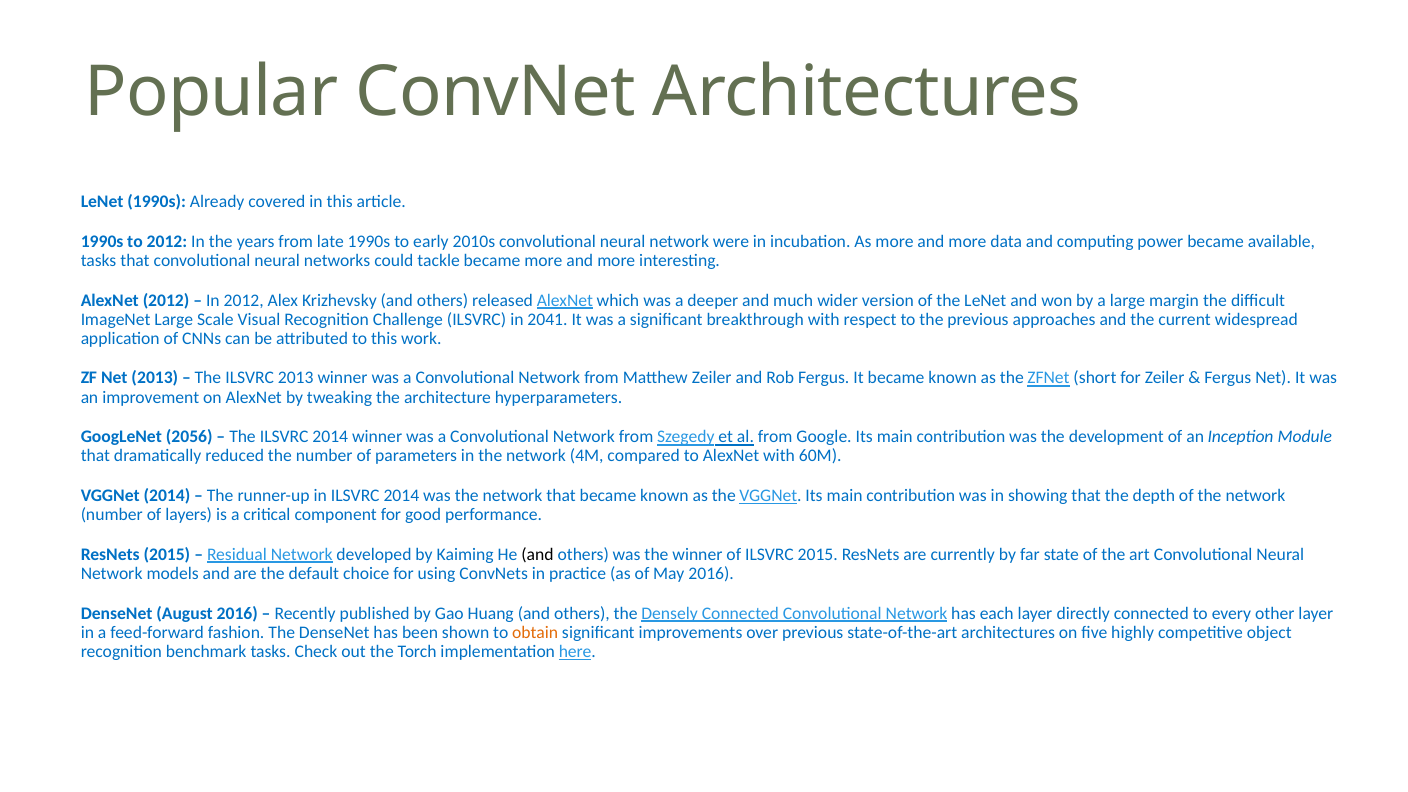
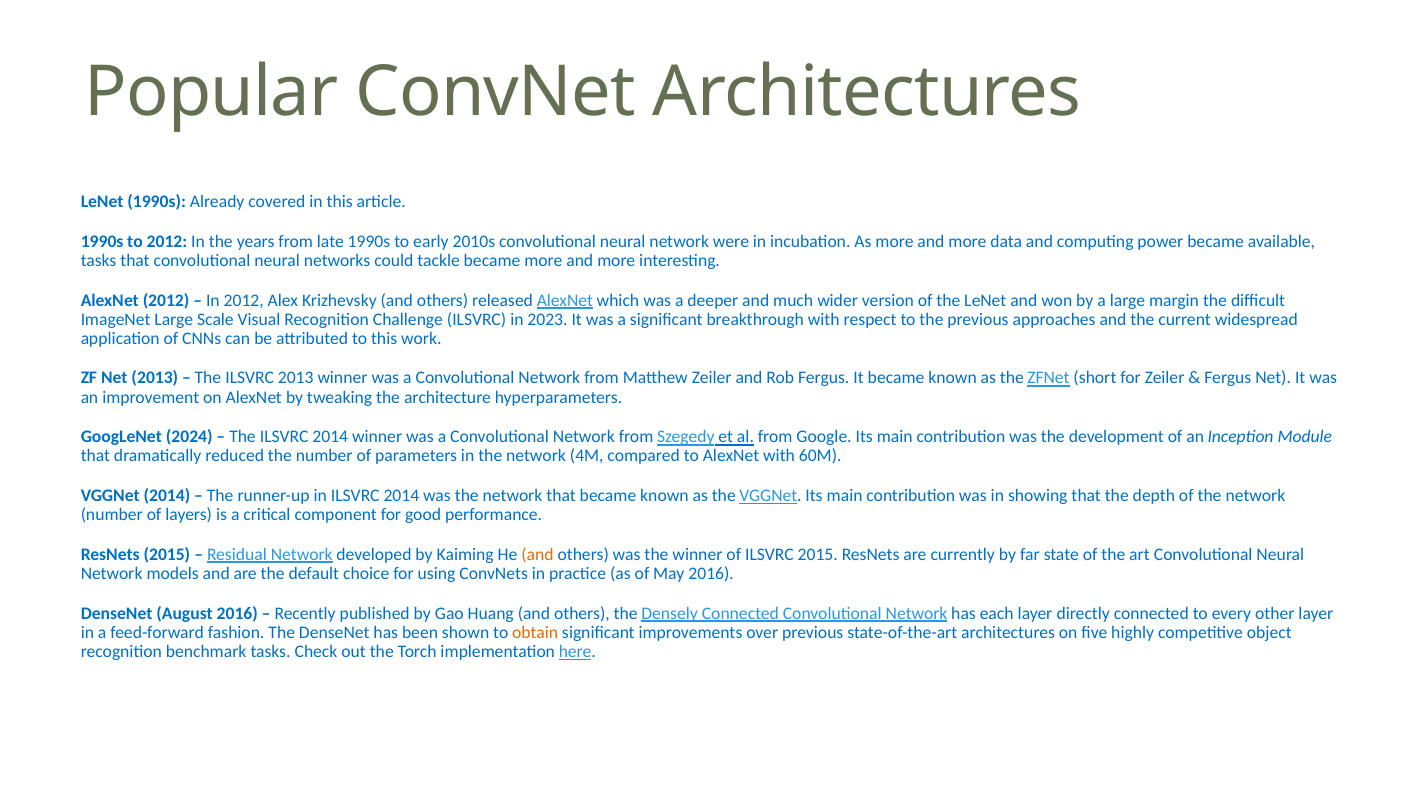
2041: 2041 -> 2023
2056: 2056 -> 2024
and at (538, 555) colour: black -> orange
